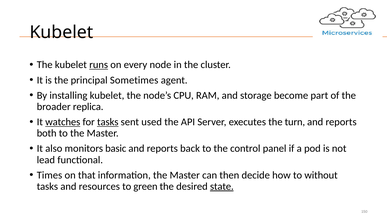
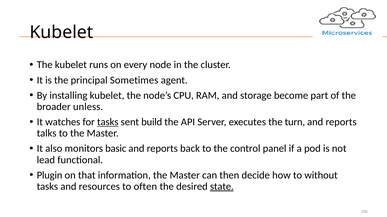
runs underline: present -> none
replica: replica -> unless
watches underline: present -> none
used: used -> build
both: both -> talks
Times: Times -> Plugin
green: green -> often
